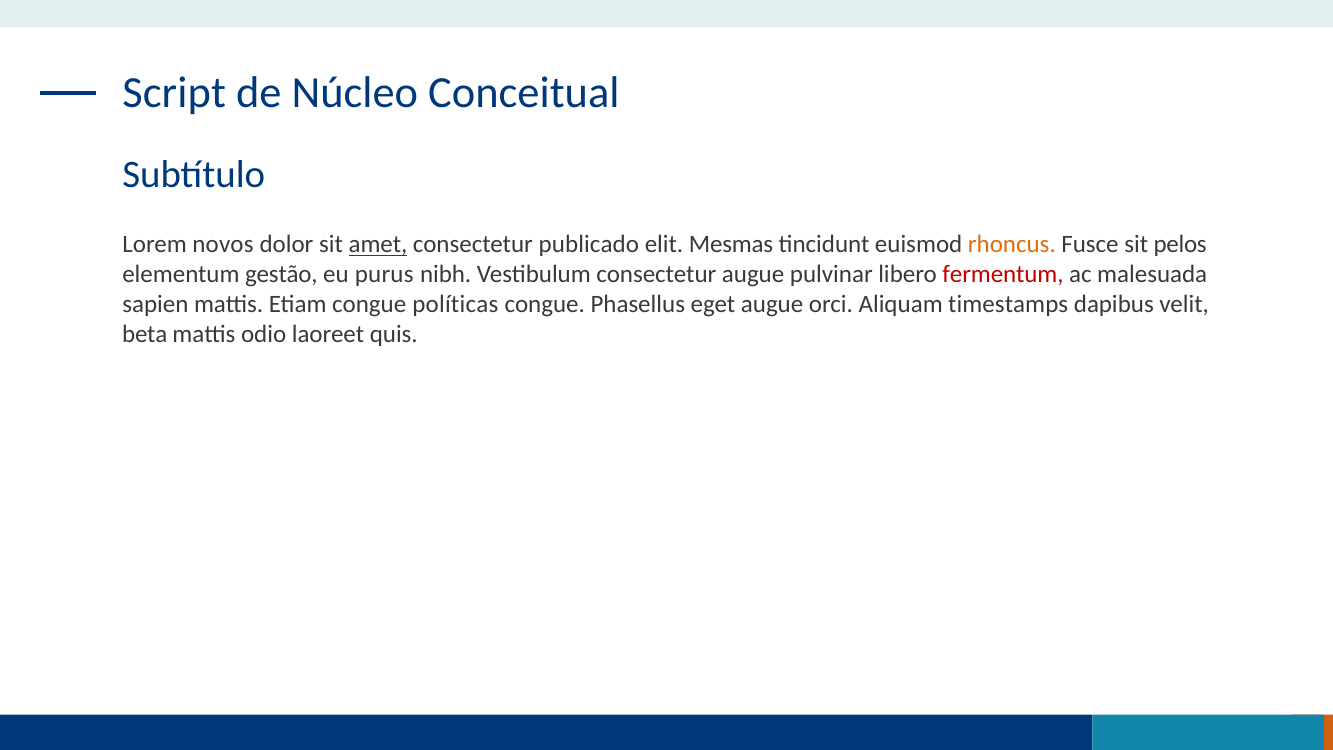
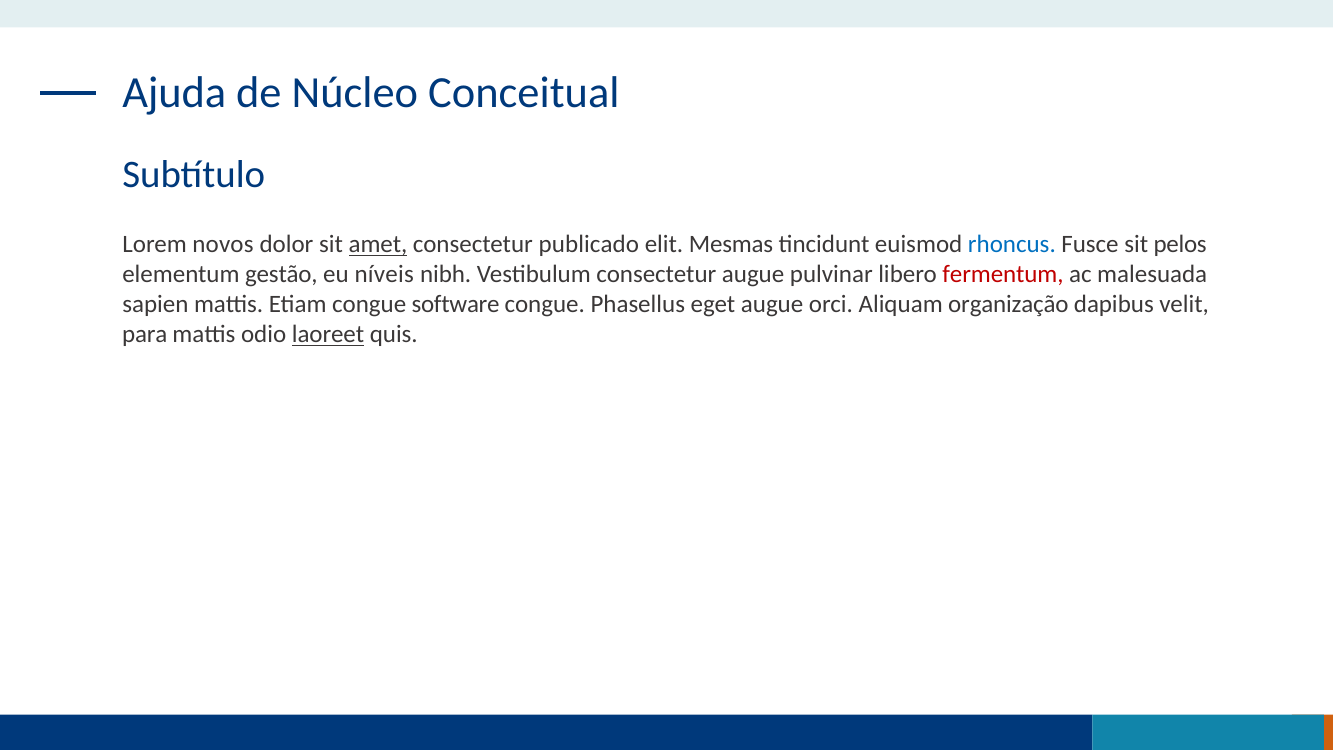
Script: Script -> Ajuda
rhoncus colour: orange -> blue
purus: purus -> níveis
políticas: políticas -> software
timestamps: timestamps -> organização
beta: beta -> para
laoreet underline: none -> present
